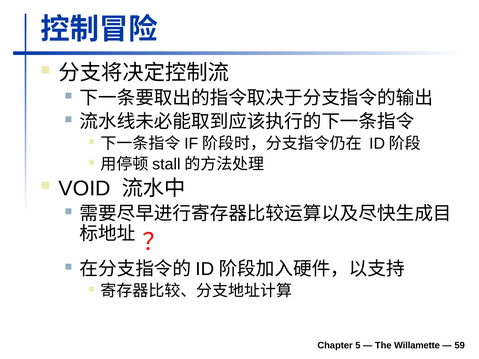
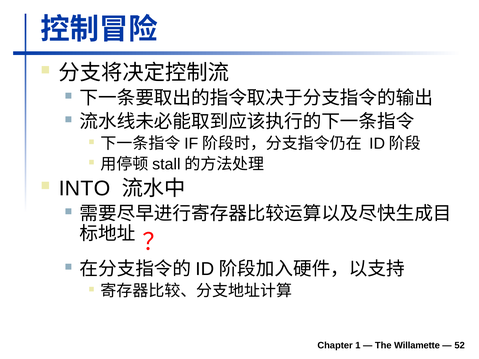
VOID: VOID -> INTO
5: 5 -> 1
59: 59 -> 52
